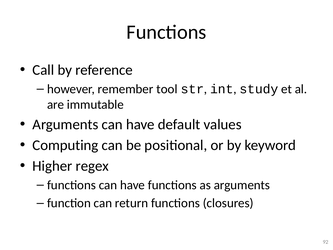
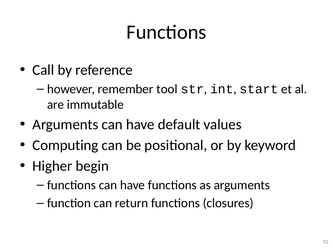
study: study -> start
regex: regex -> begin
